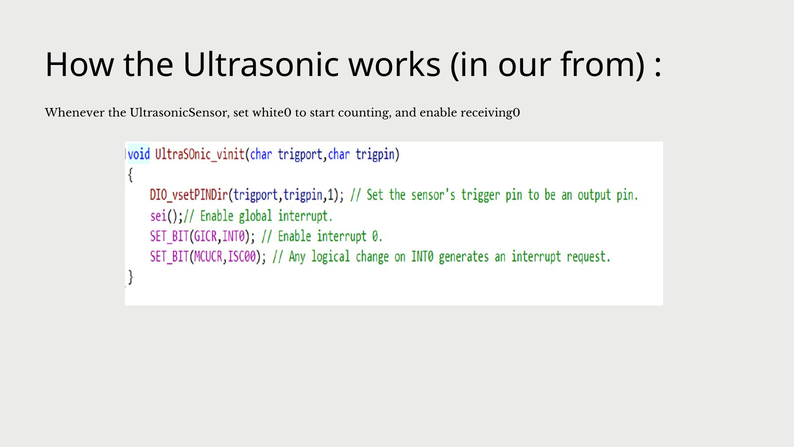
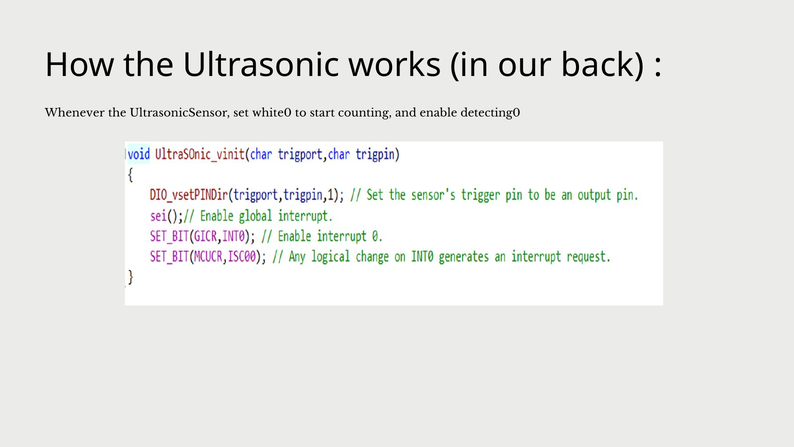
from: from -> back
receiving0: receiving0 -> detecting0
